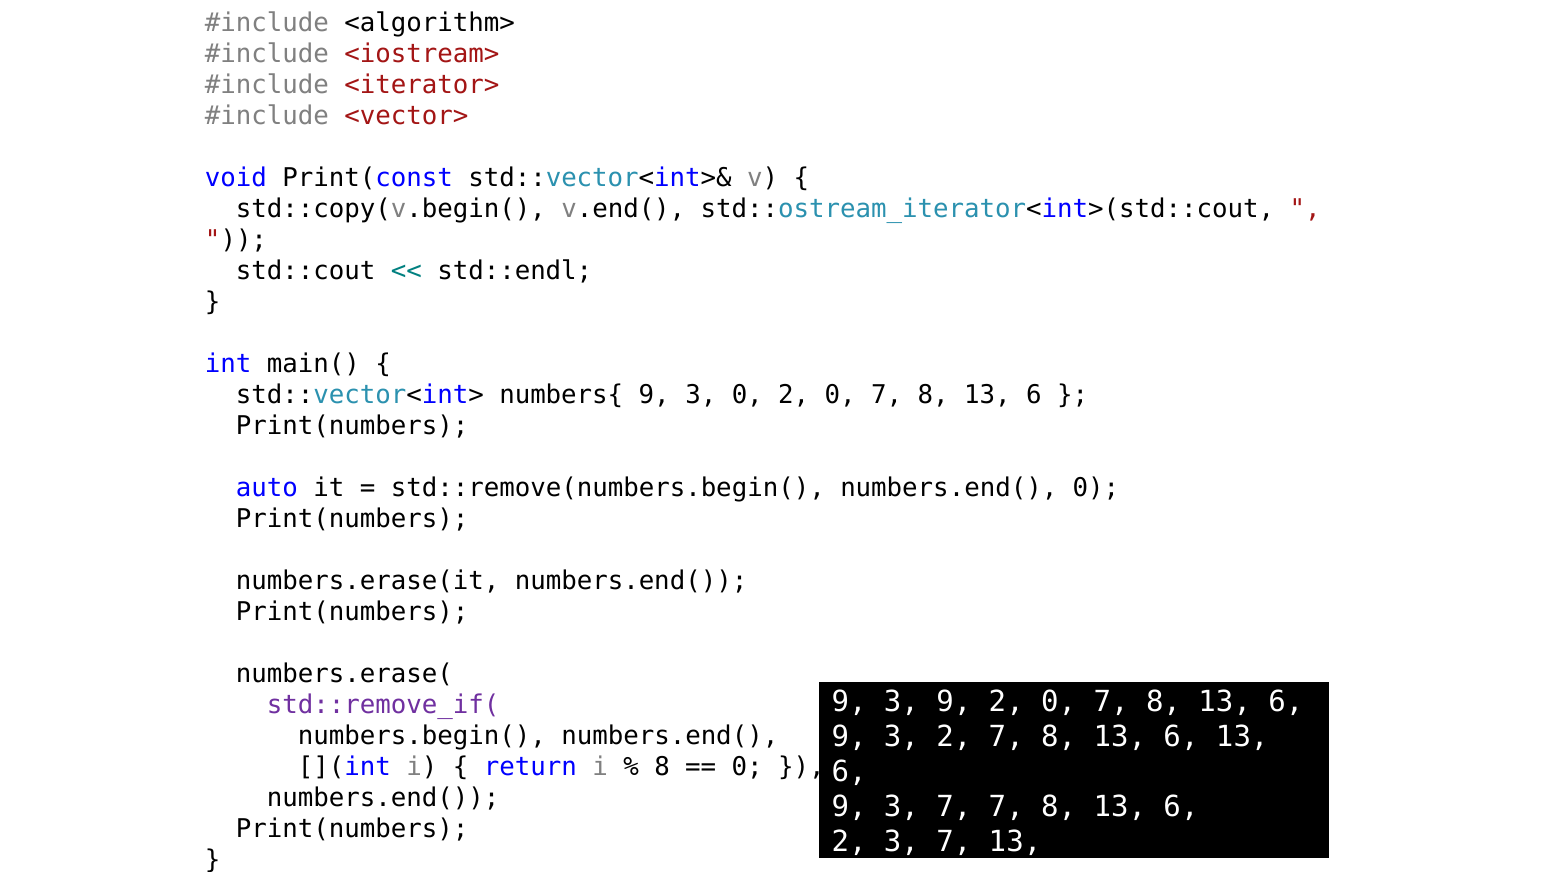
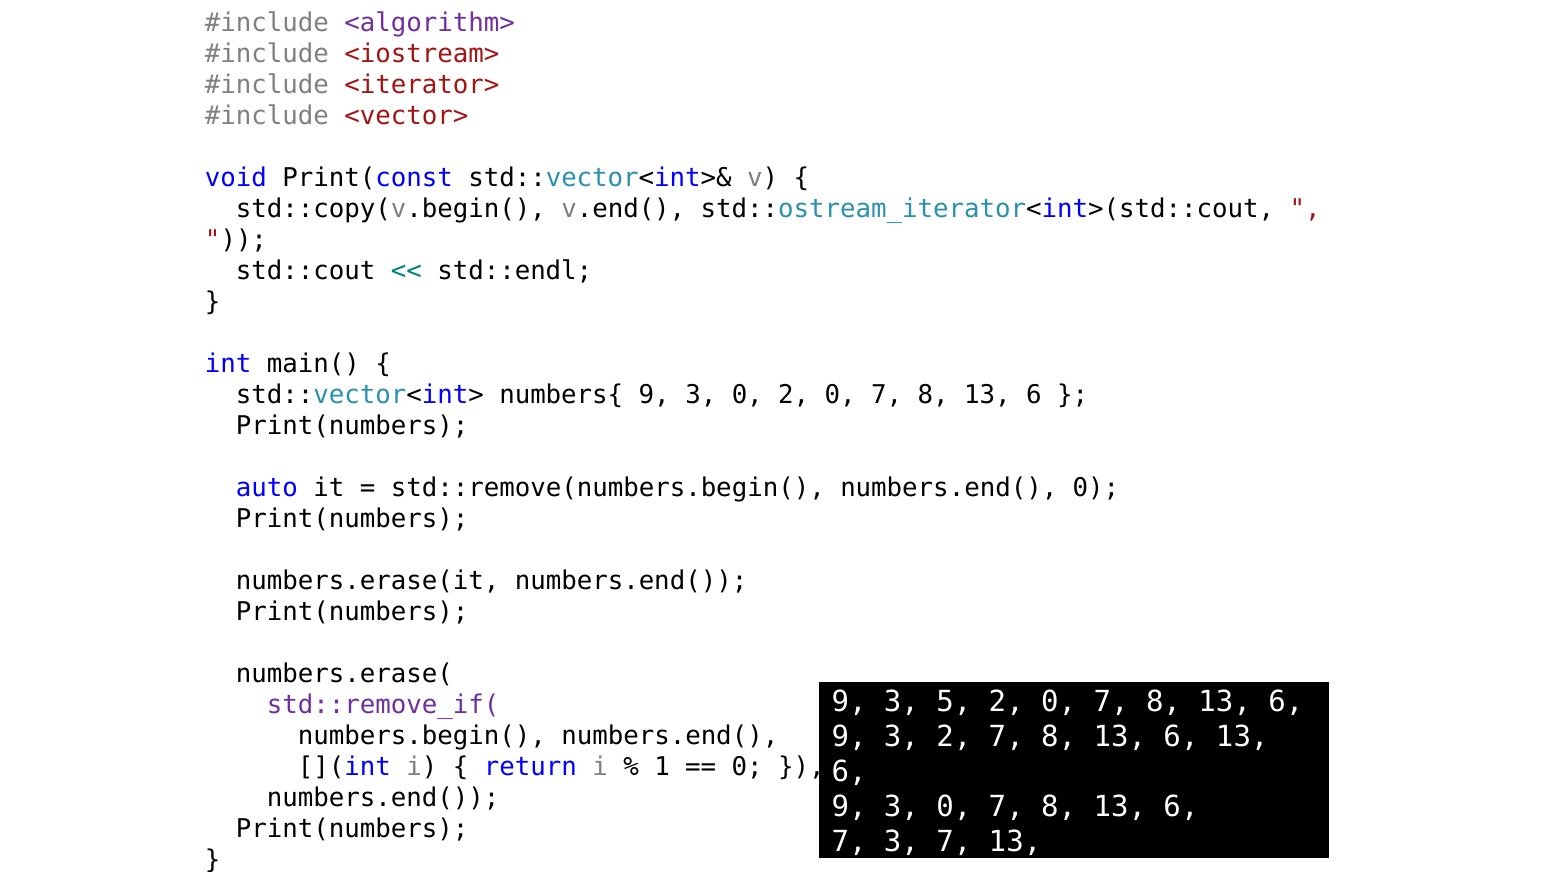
<algorithm> colour: black -> purple
3 9: 9 -> 5
8 at (662, 766): 8 -> 1
7 at (954, 806): 7 -> 0
2 at (849, 841): 2 -> 7
